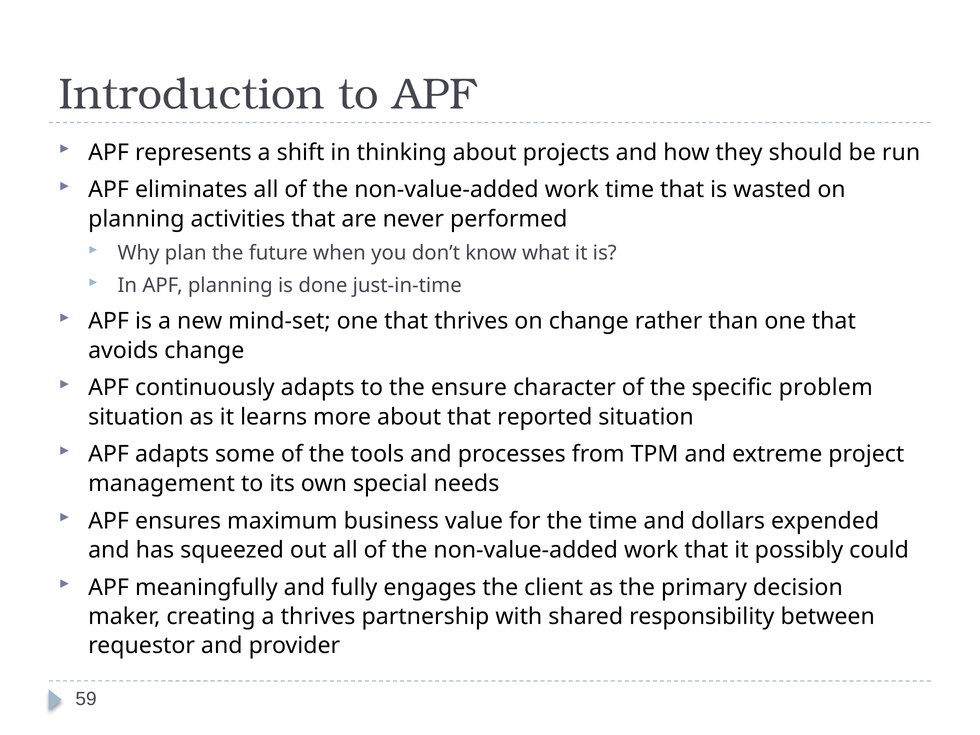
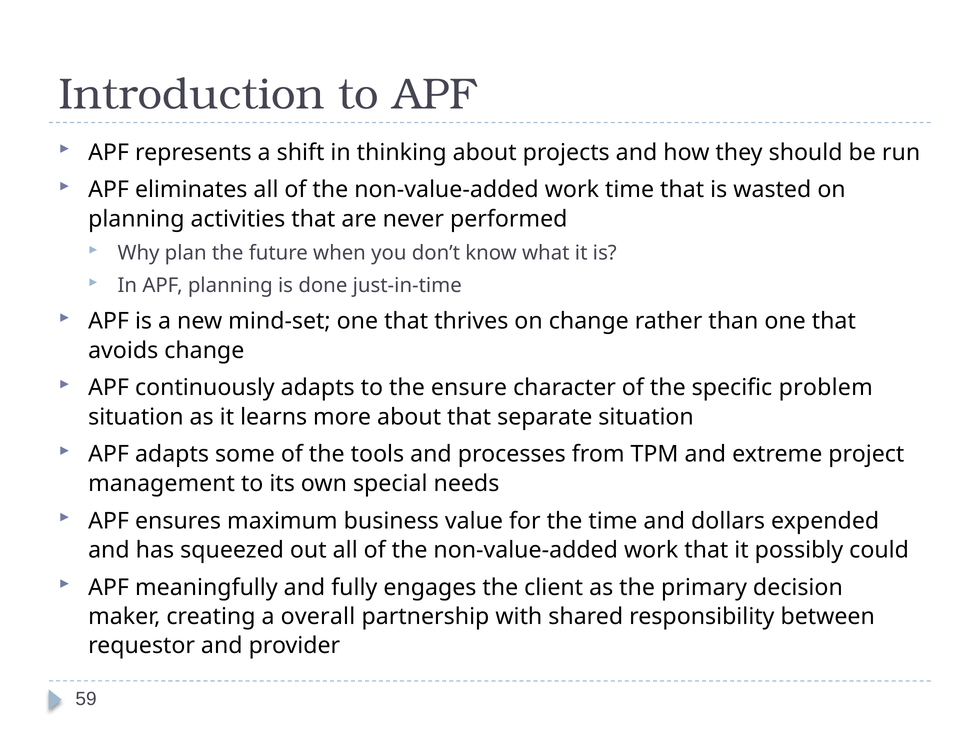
reported: reported -> separate
a thrives: thrives -> overall
